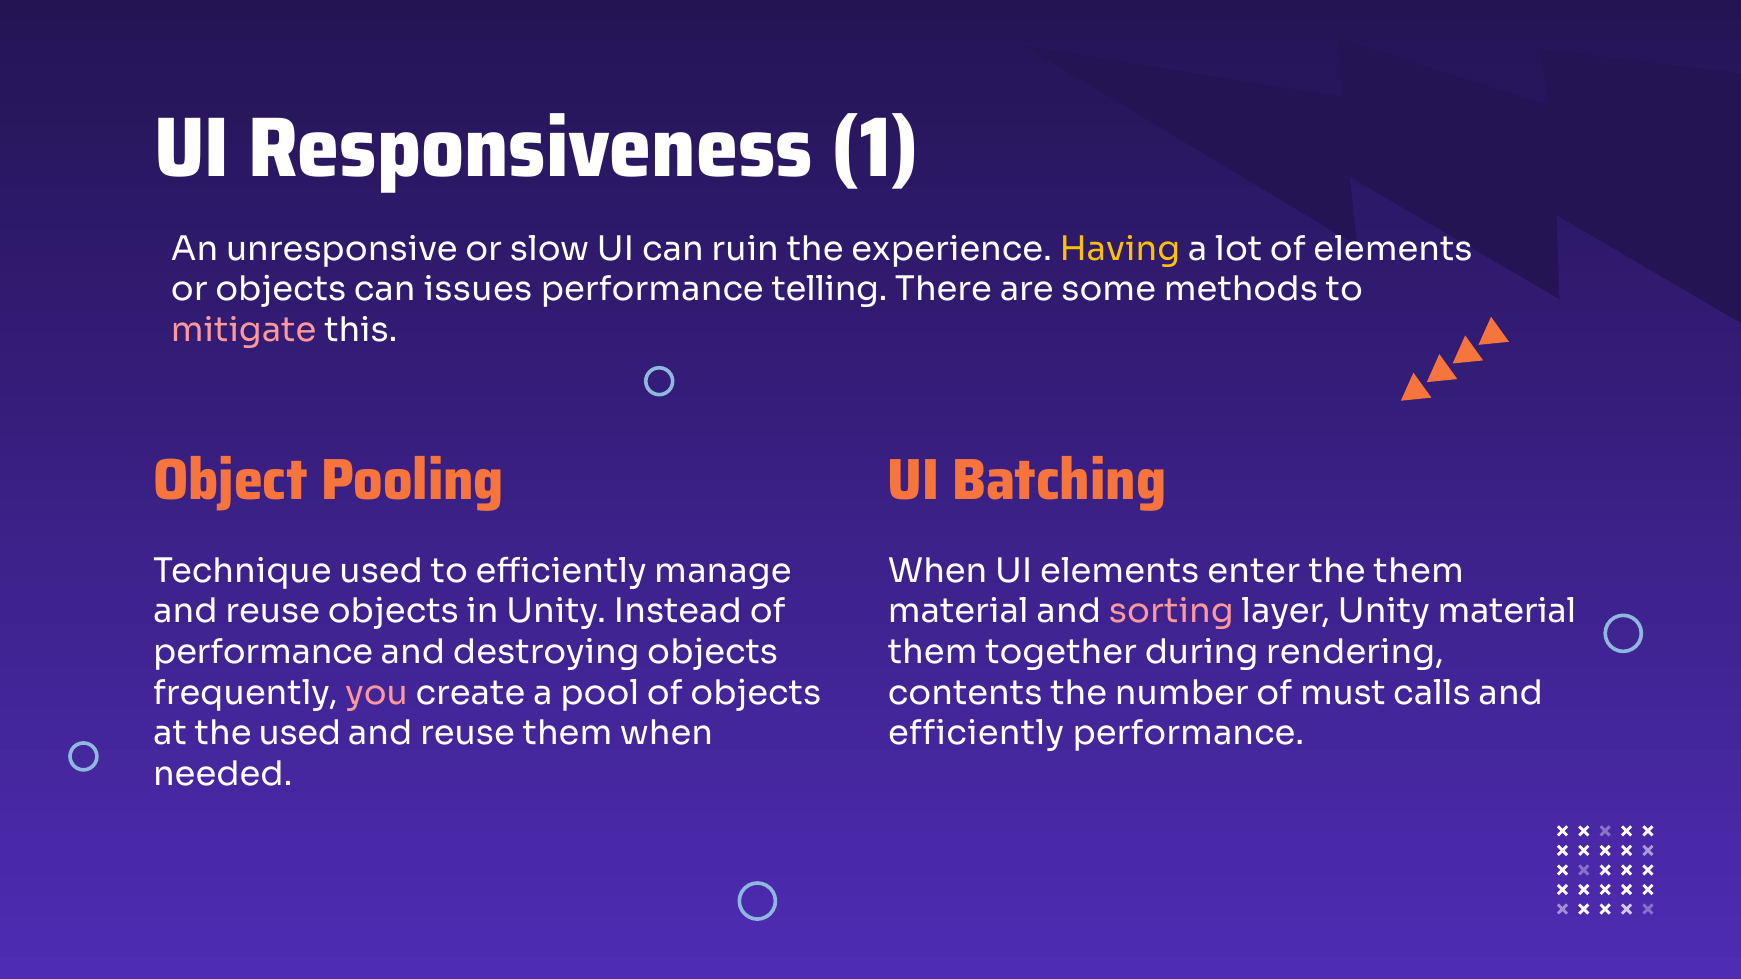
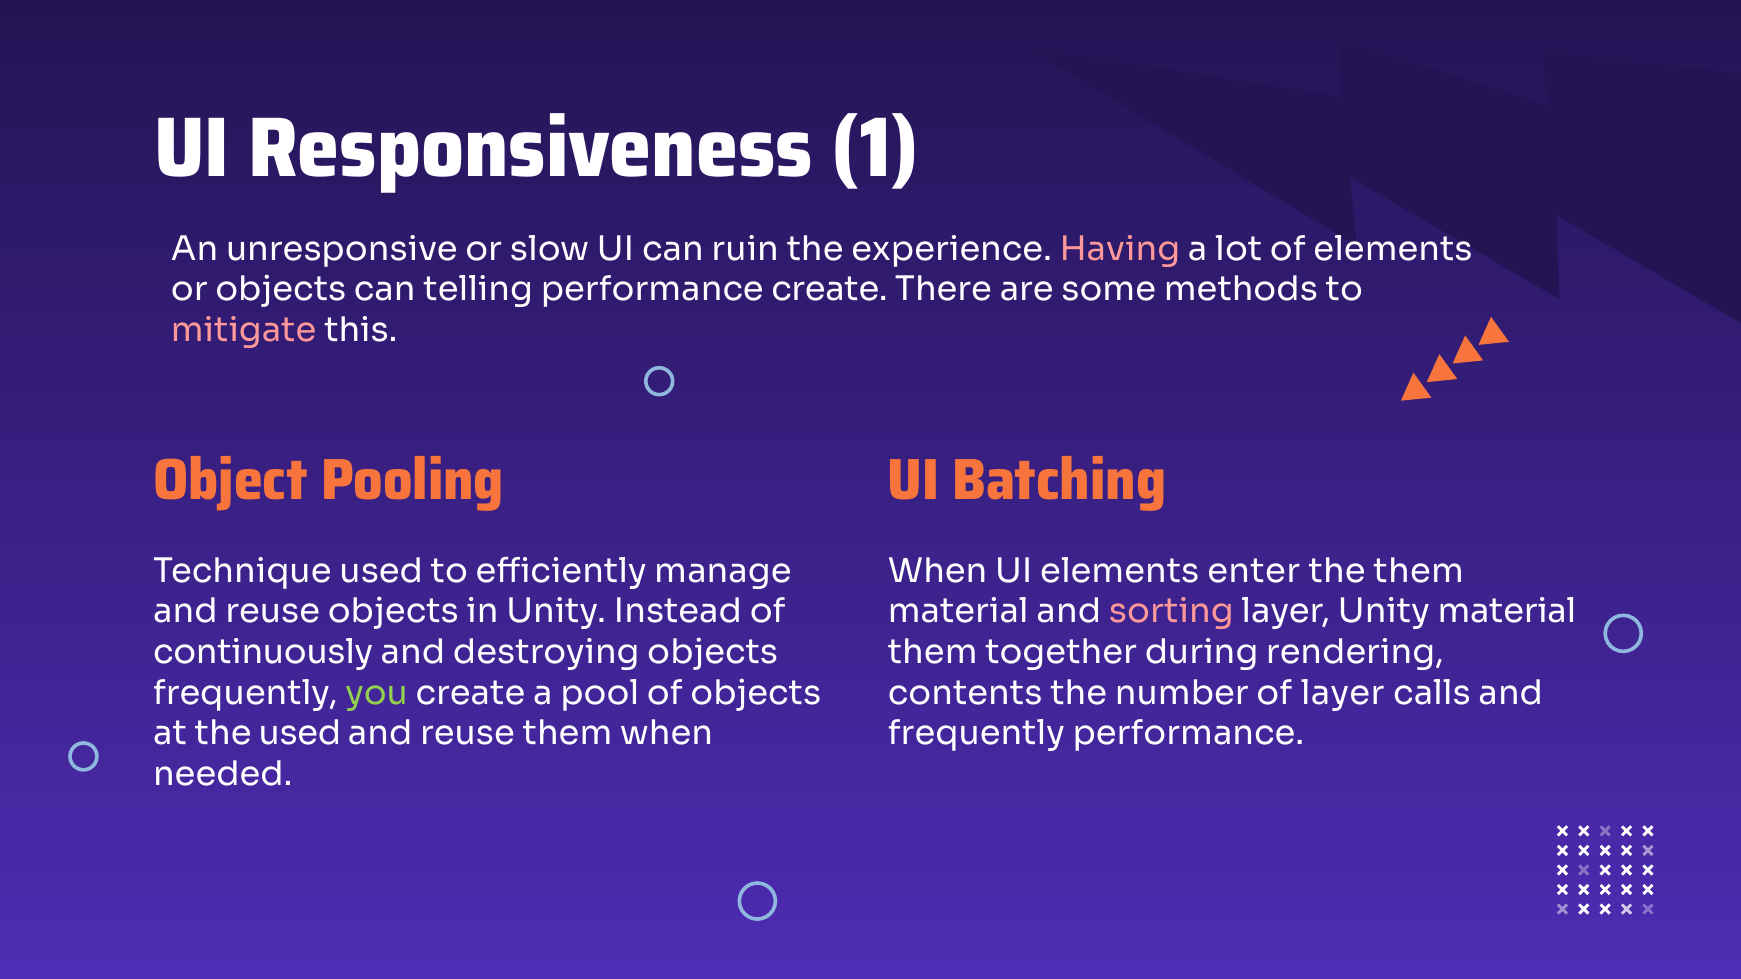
Having colour: yellow -> pink
issues: issues -> telling
performance telling: telling -> create
performance at (263, 653): performance -> continuously
you colour: pink -> light green
of must: must -> layer
efficiently at (976, 734): efficiently -> frequently
